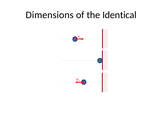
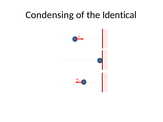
Dimensions: Dimensions -> Condensing
